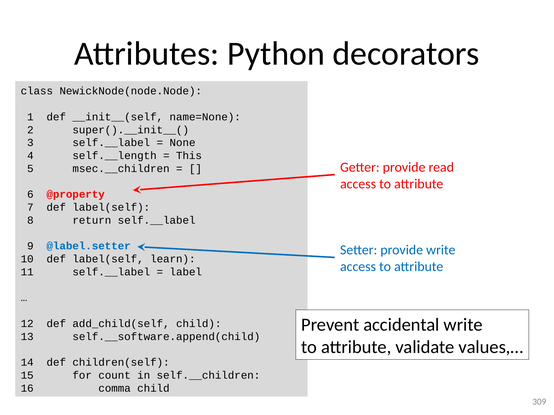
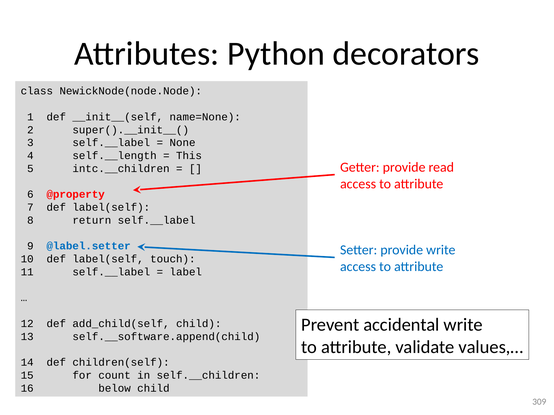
msec.__children: msec.__children -> intc.__children
learn: learn -> touch
comma: comma -> below
